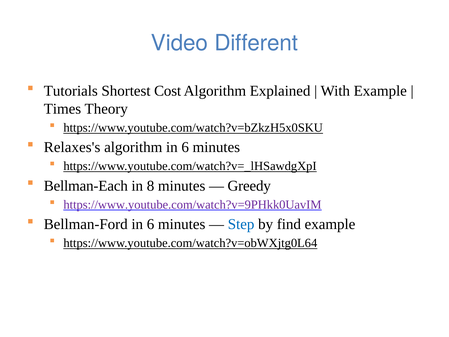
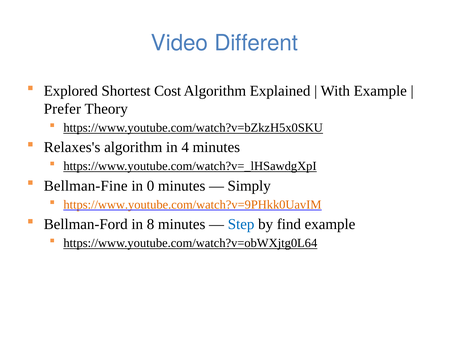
Tutorials: Tutorials -> Explored
Times: Times -> Prefer
algorithm in 6: 6 -> 4
Bellman-Each: Bellman-Each -> Bellman-Fine
8: 8 -> 0
Greedy: Greedy -> Simply
https://www.youtube.com/watch?v=9PHkk0UavIM colour: purple -> orange
Bellman-Ford in 6: 6 -> 8
